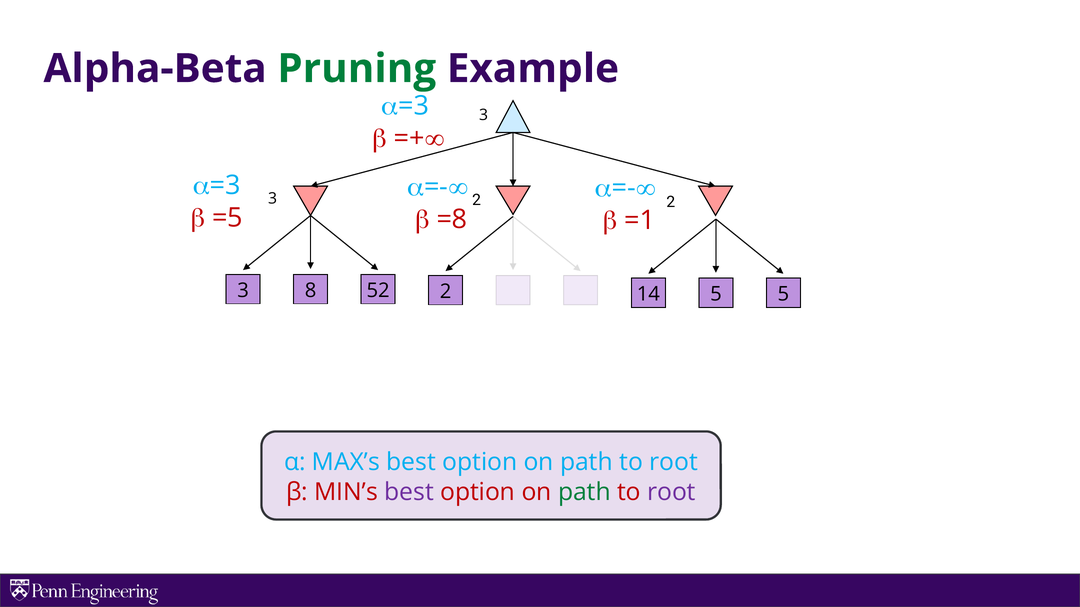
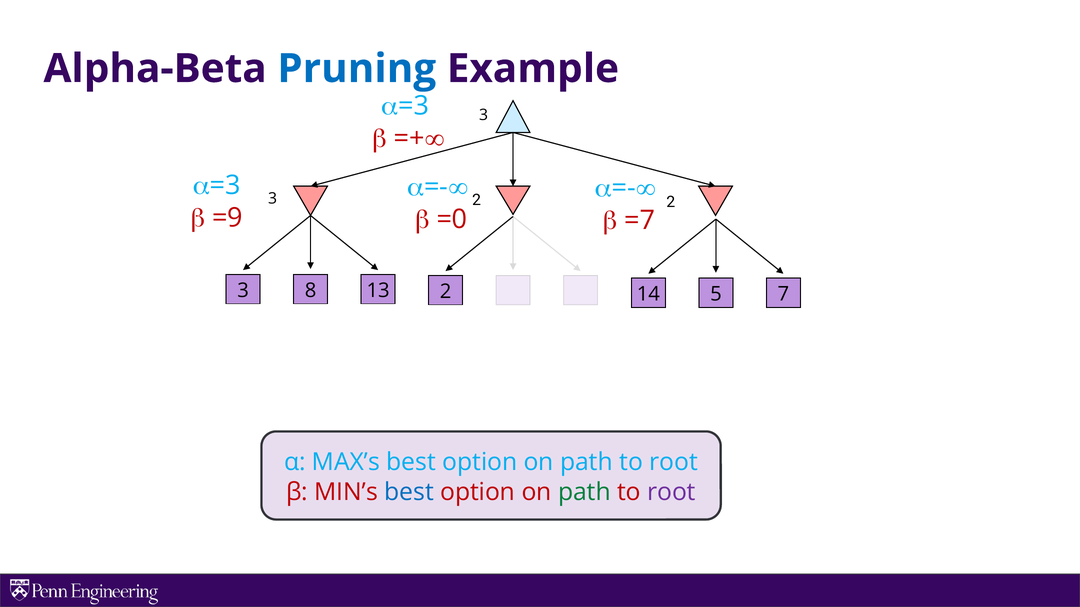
Pruning colour: green -> blue
=5: =5 -> =9
=8: =8 -> =0
=1: =1 -> =7
52: 52 -> 13
5 5: 5 -> 7
best at (409, 492) colour: purple -> blue
